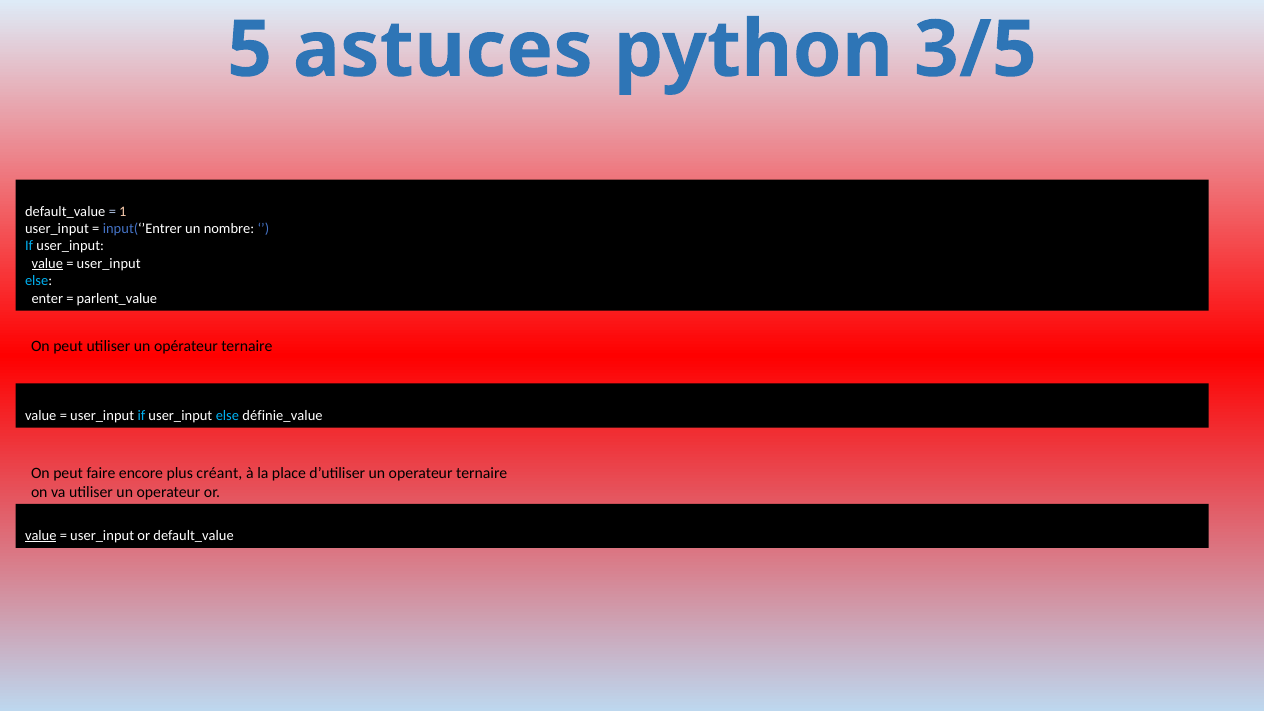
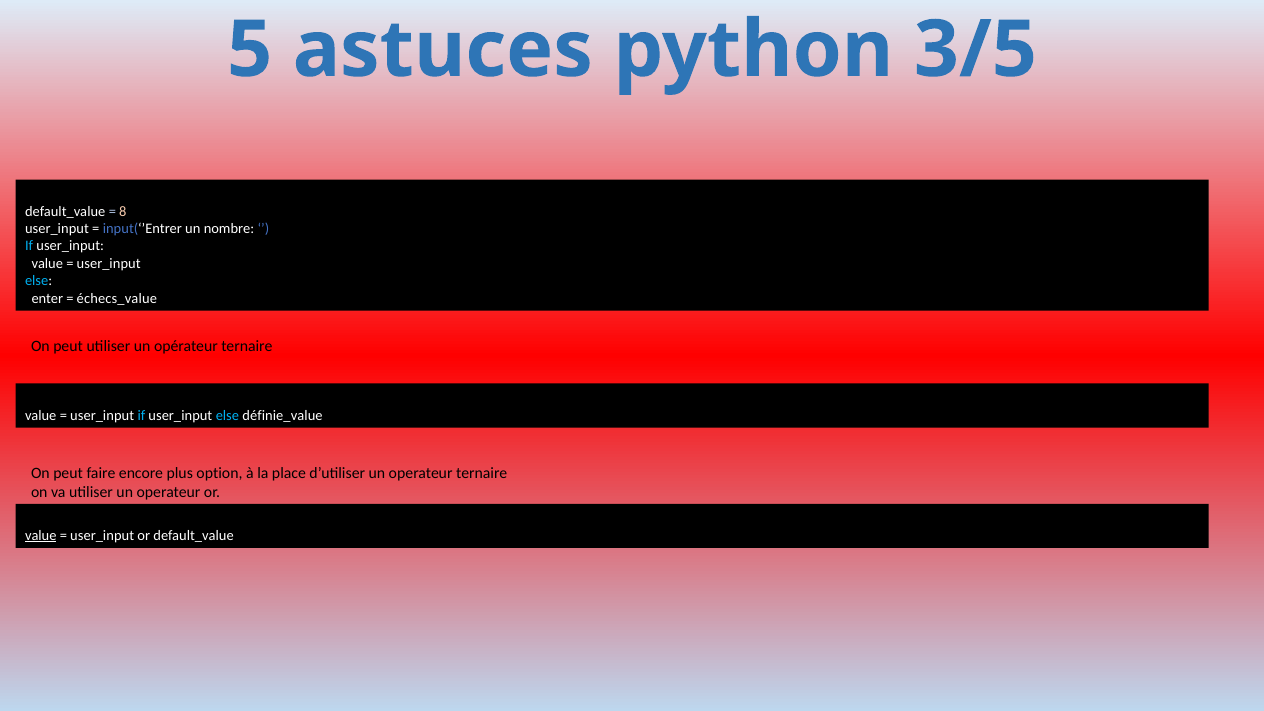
1: 1 -> 8
value at (47, 264) underline: present -> none
parlent_value: parlent_value -> échecs_value
créant: créant -> option
